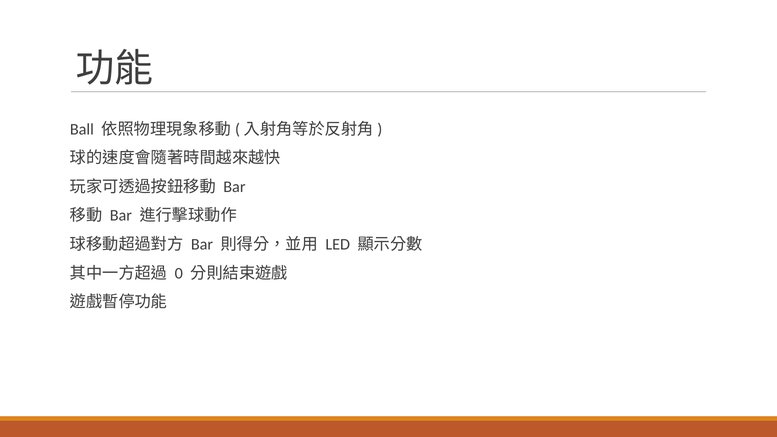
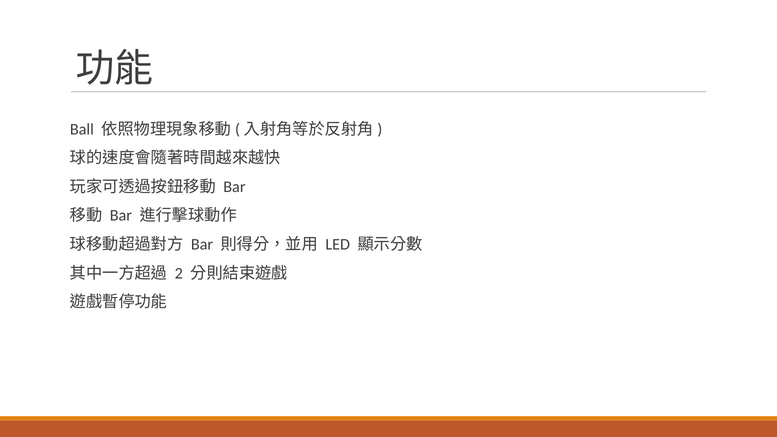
0: 0 -> 2
